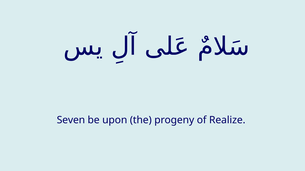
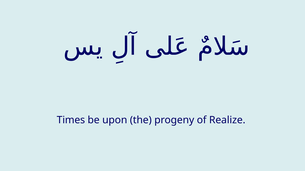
Seven: Seven -> Times
